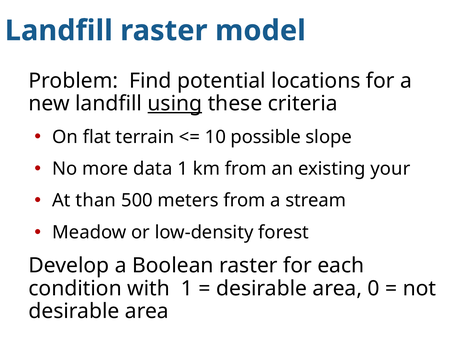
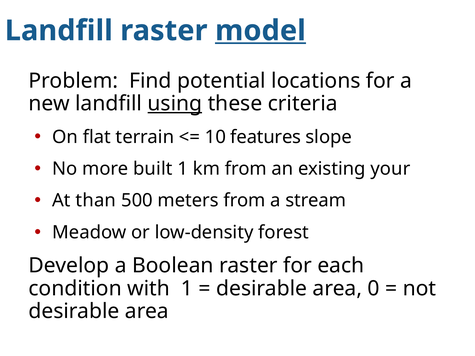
model underline: none -> present
possible: possible -> features
data: data -> built
